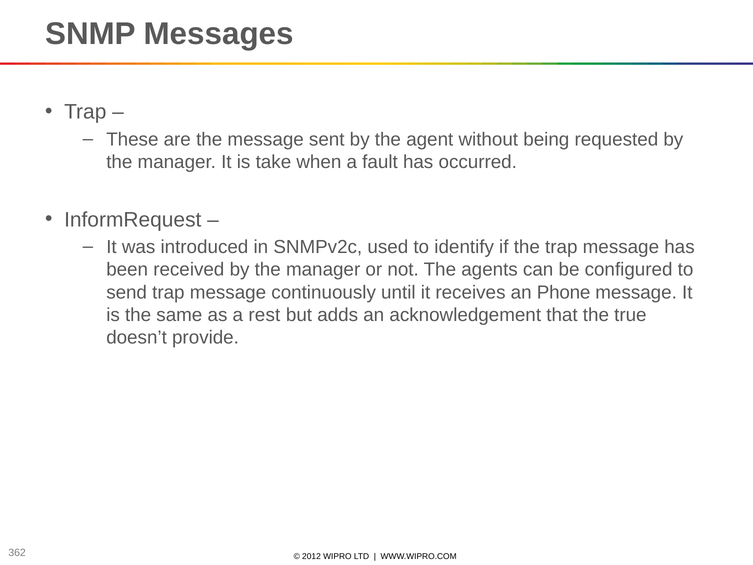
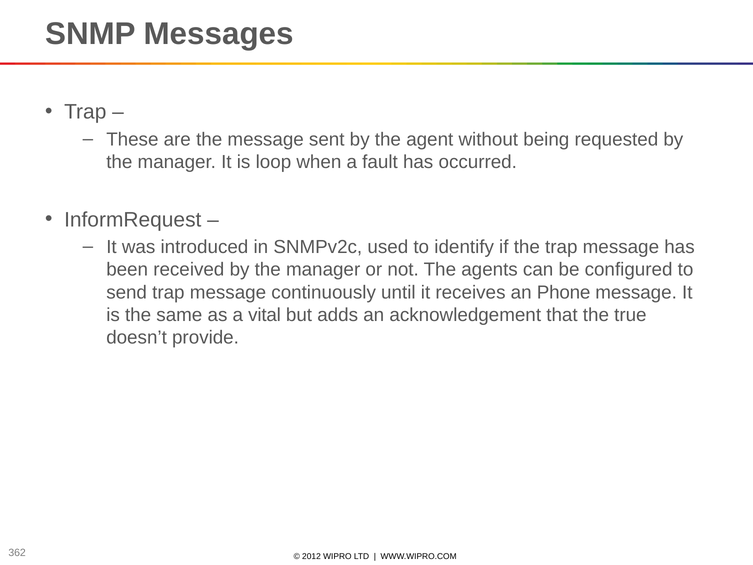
take: take -> loop
rest: rest -> vital
